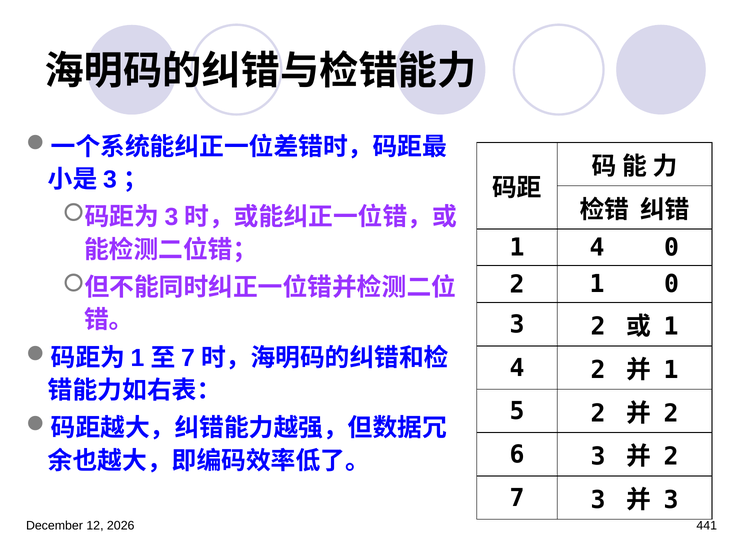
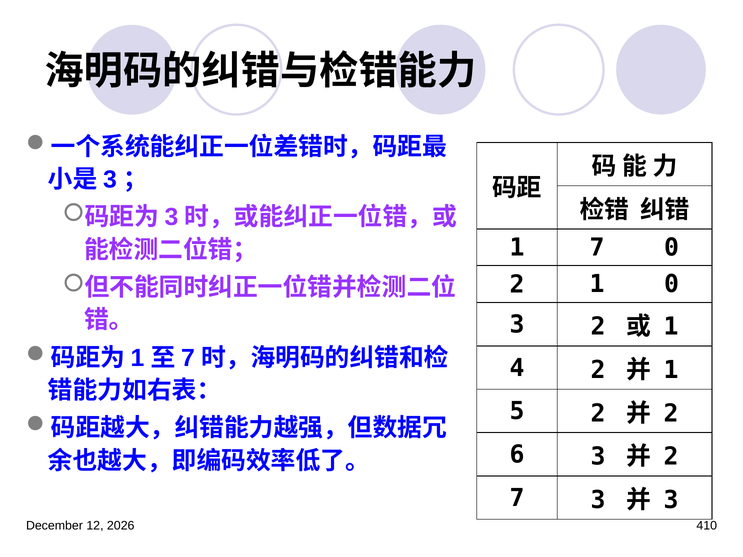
4 at (597, 248): 4 -> 7
441: 441 -> 410
